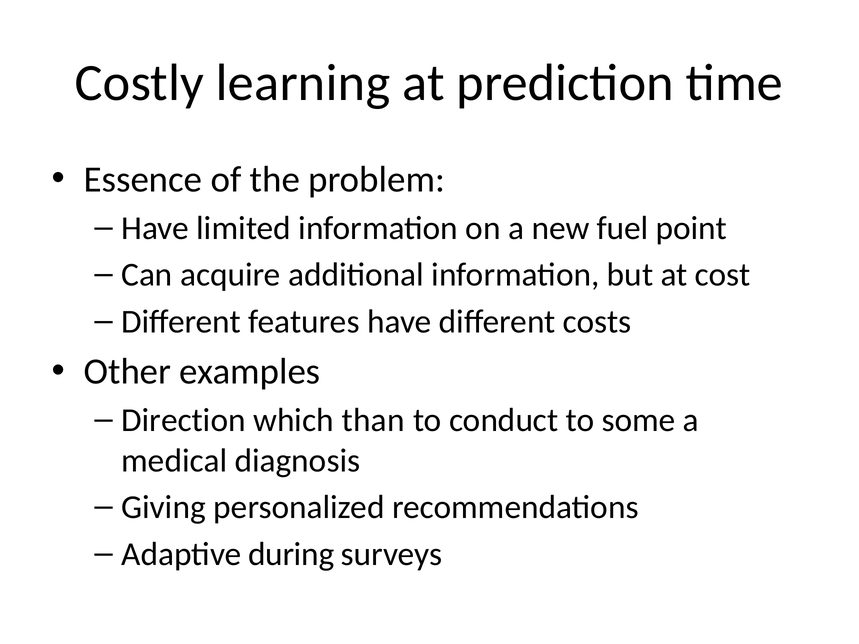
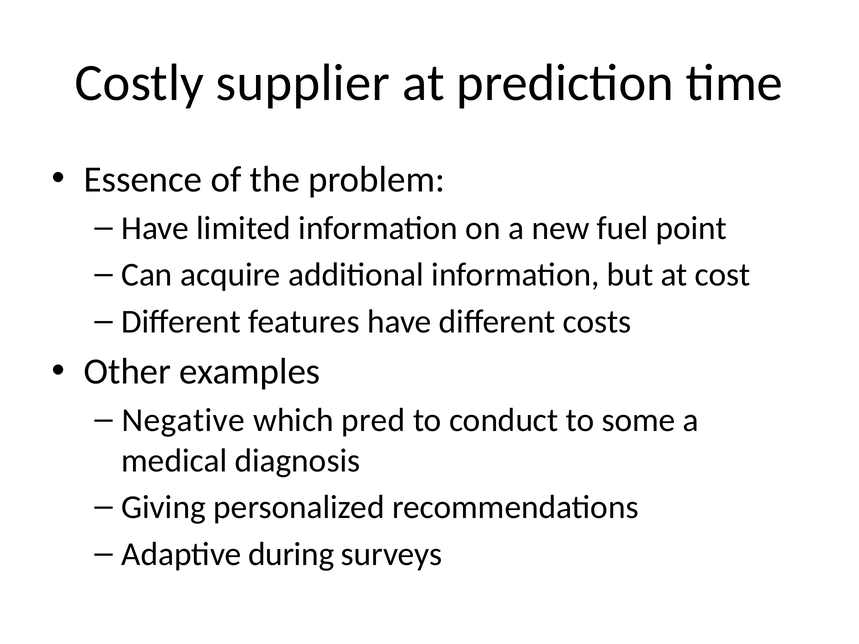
learning: learning -> supplier
Direction: Direction -> Negative
than: than -> pred
